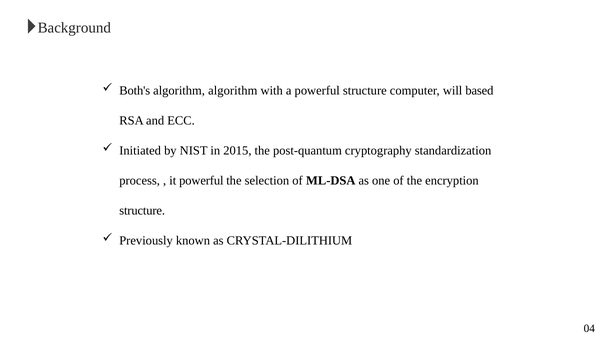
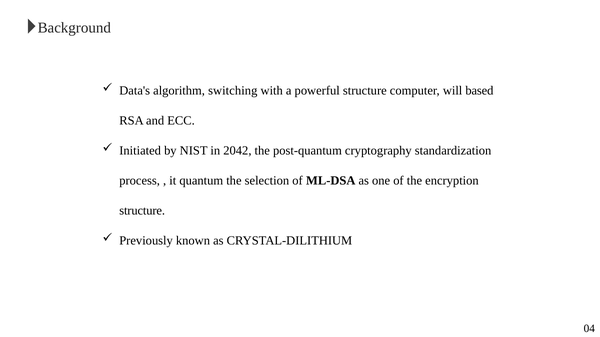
Both's: Both's -> Data's
algorithm algorithm: algorithm -> switching
2015: 2015 -> 2042
it powerful: powerful -> quantum
